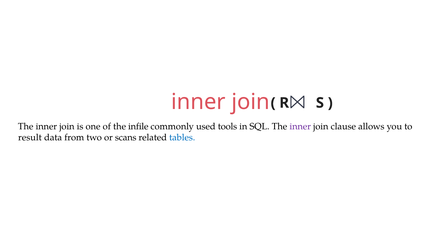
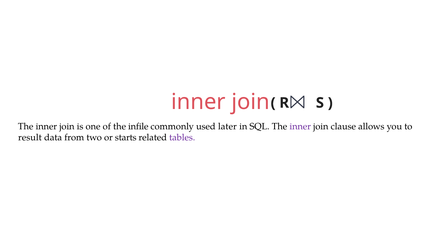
tools: tools -> later
scans: scans -> starts
tables colour: blue -> purple
